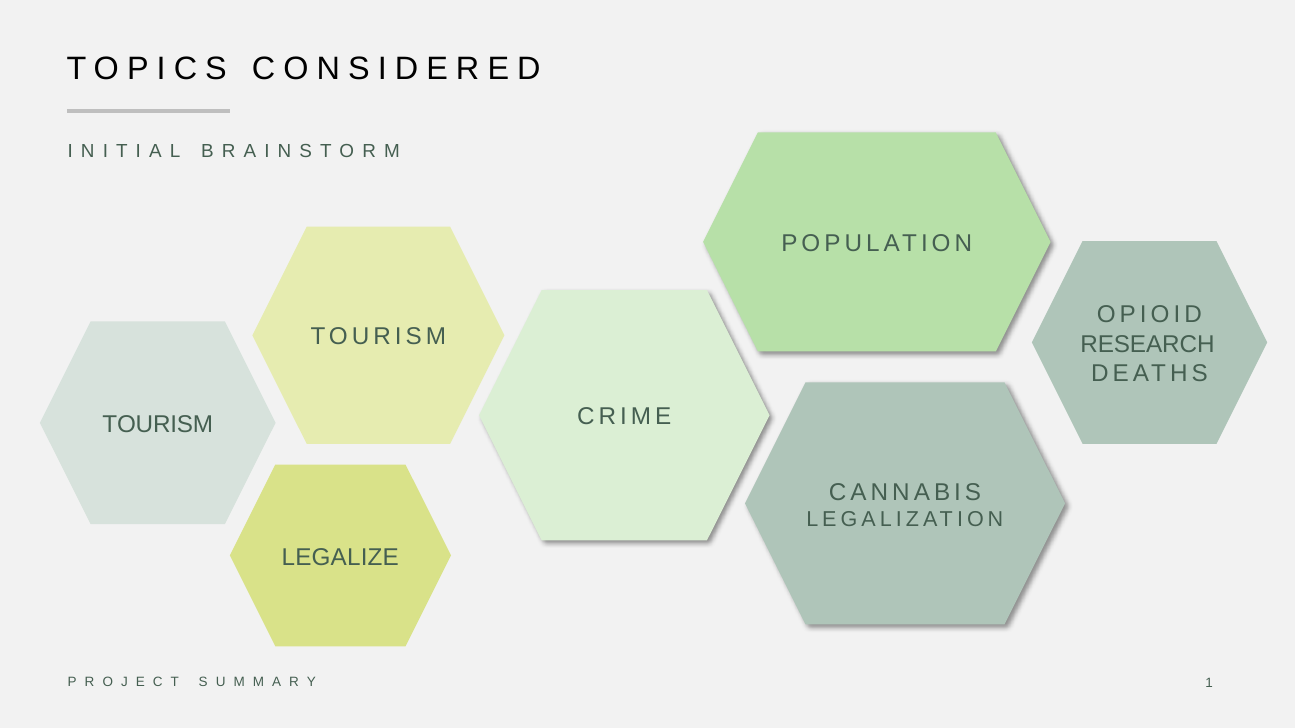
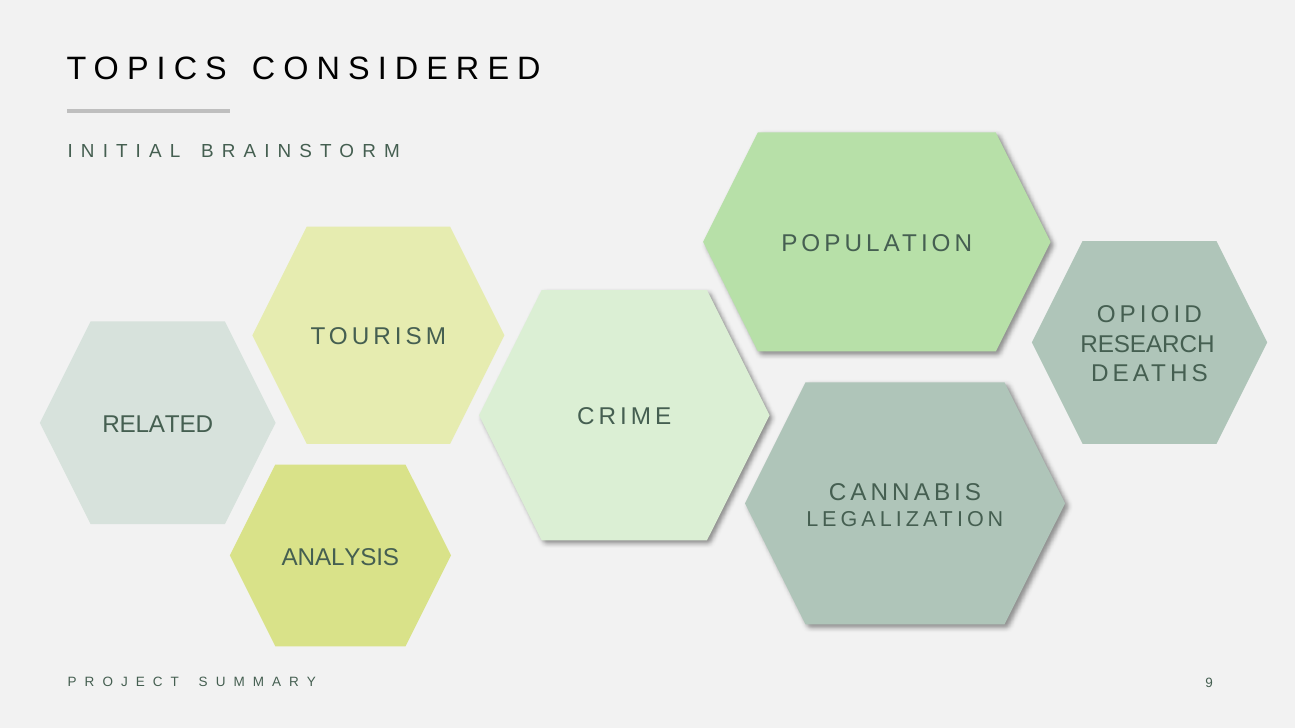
TOURISM at (158, 425): TOURISM -> RELATED
LEGALIZE: LEGALIZE -> ANALYSIS
1: 1 -> 9
